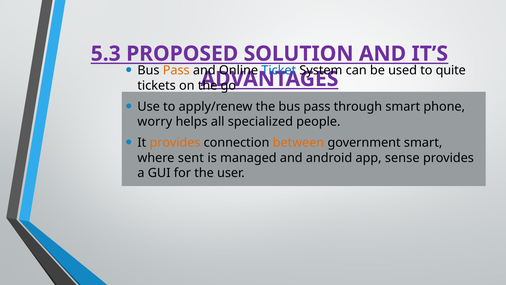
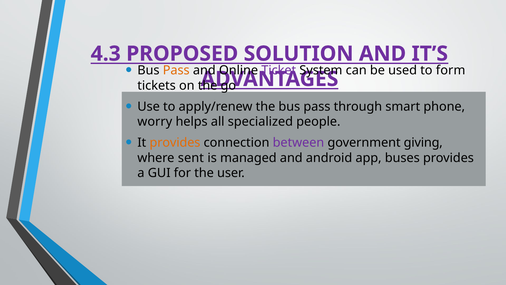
5.3: 5.3 -> 4.3
Ticket colour: blue -> purple
quite: quite -> form
between colour: orange -> purple
government smart: smart -> giving
sense: sense -> buses
